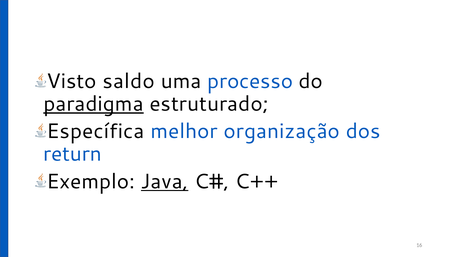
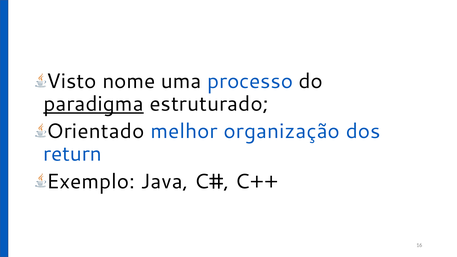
saldo: saldo -> nome
Específica: Específica -> Orientado
Java underline: present -> none
